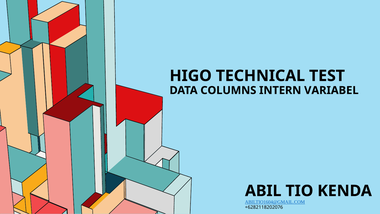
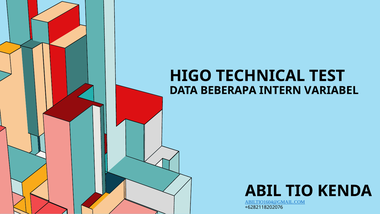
COLUMNS: COLUMNS -> BEBERAPA
